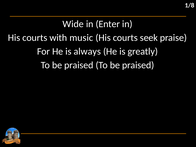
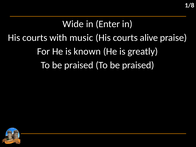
seek: seek -> alive
always: always -> known
